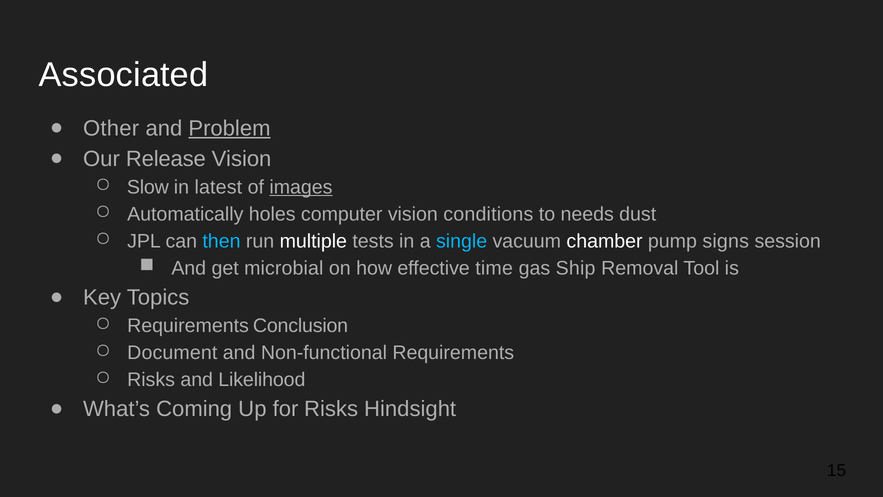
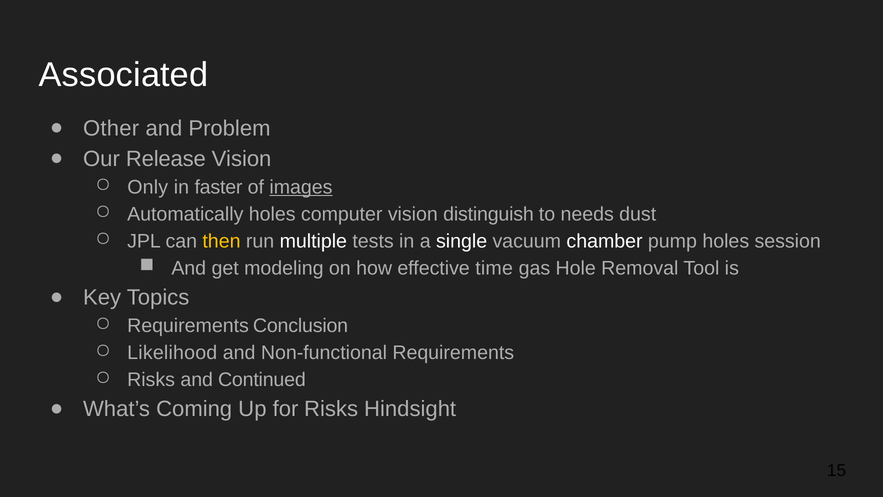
Problem underline: present -> none
Slow: Slow -> Only
latest: latest -> faster
conditions: conditions -> distinguish
then colour: light blue -> yellow
single colour: light blue -> white
pump signs: signs -> holes
microbial: microbial -> modeling
Ship: Ship -> Hole
Document: Document -> Likelihood
Likelihood: Likelihood -> Continued
